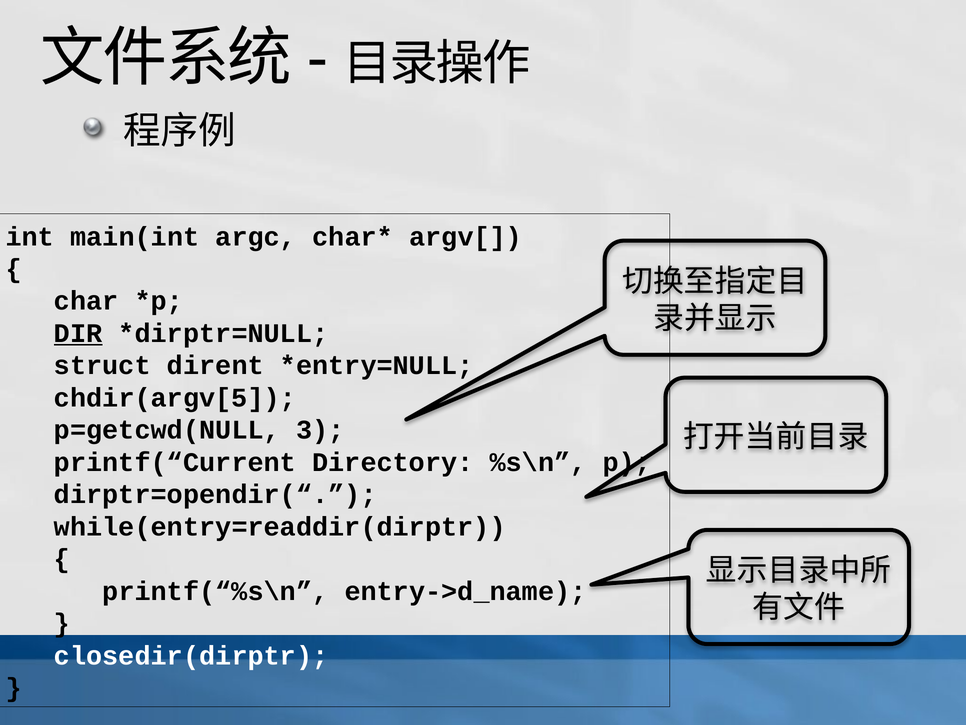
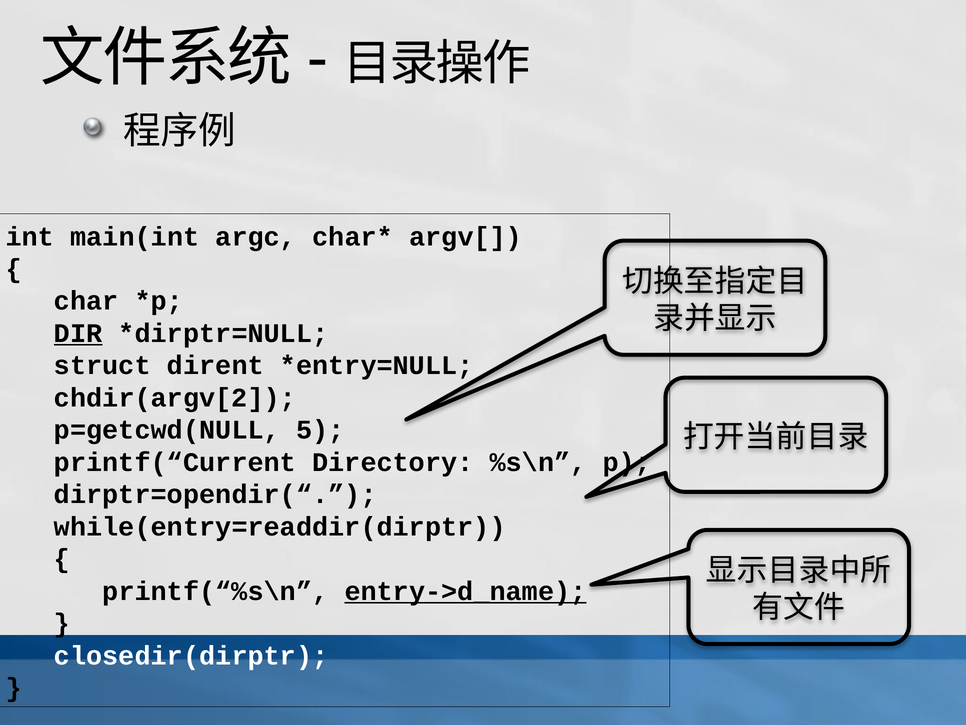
chdir(argv[5: chdir(argv[5 -> chdir(argv[2
3: 3 -> 5
entry->d_name underline: none -> present
